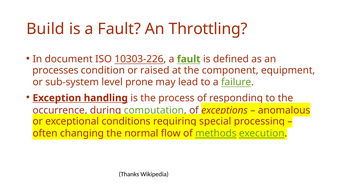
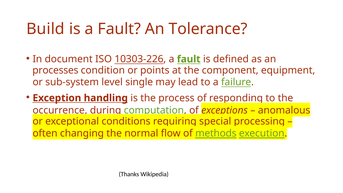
Throttling: Throttling -> Tolerance
raised: raised -> points
prone: prone -> single
